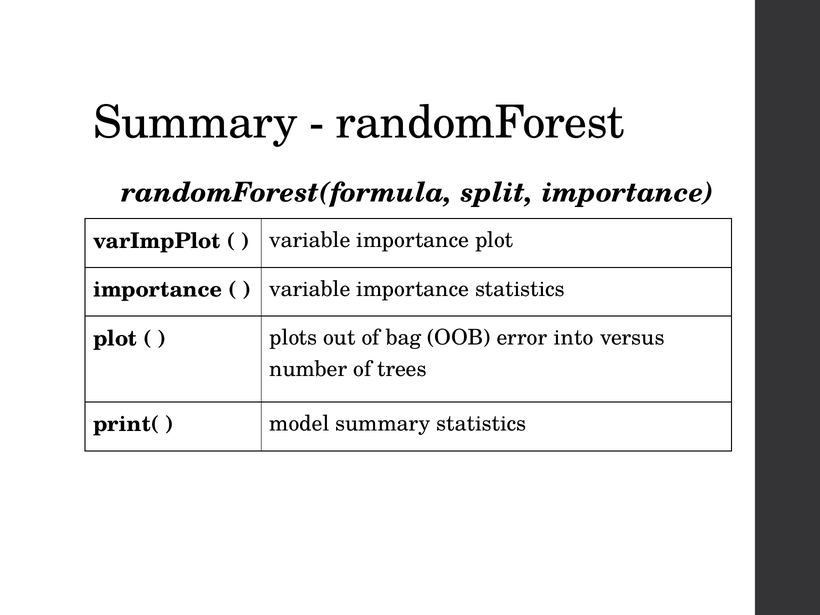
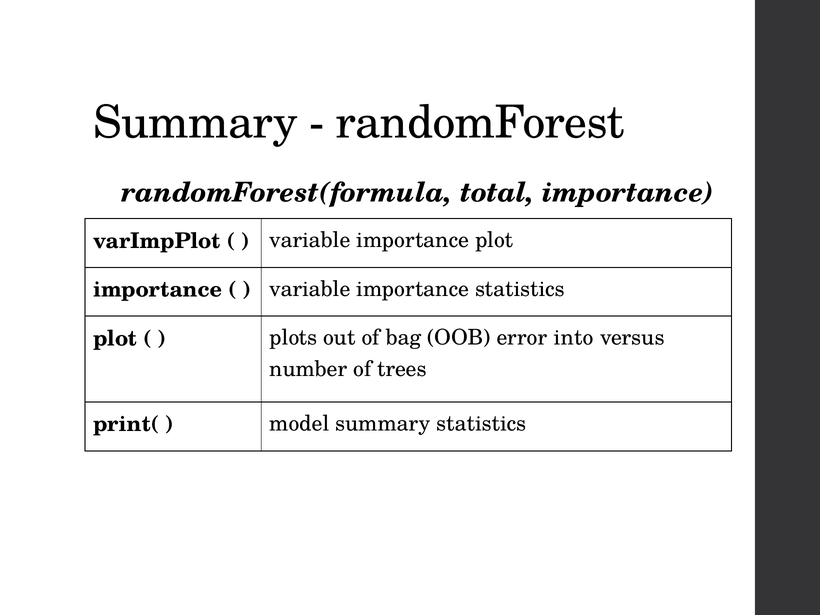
split: split -> total
